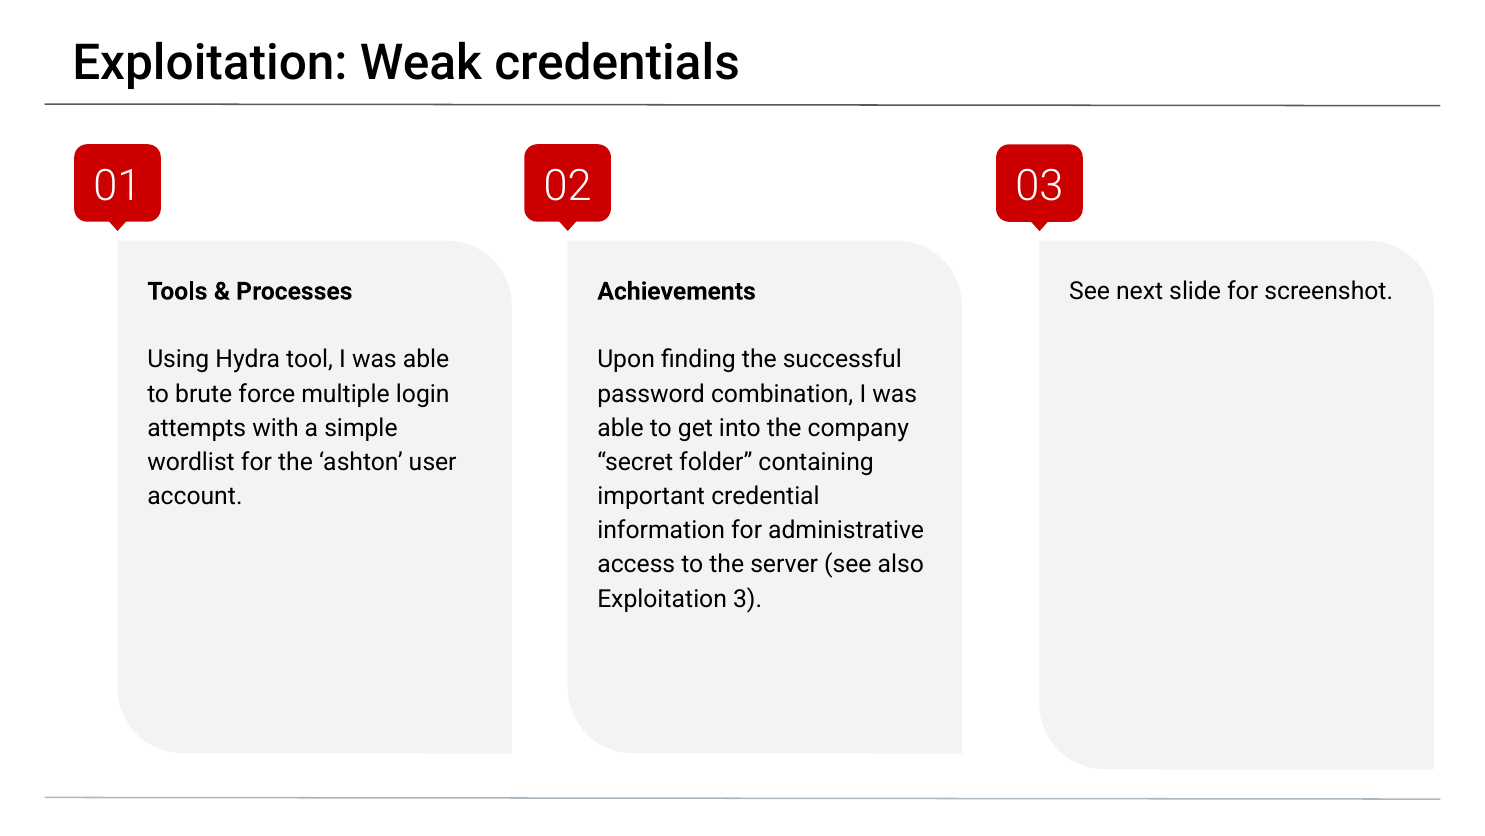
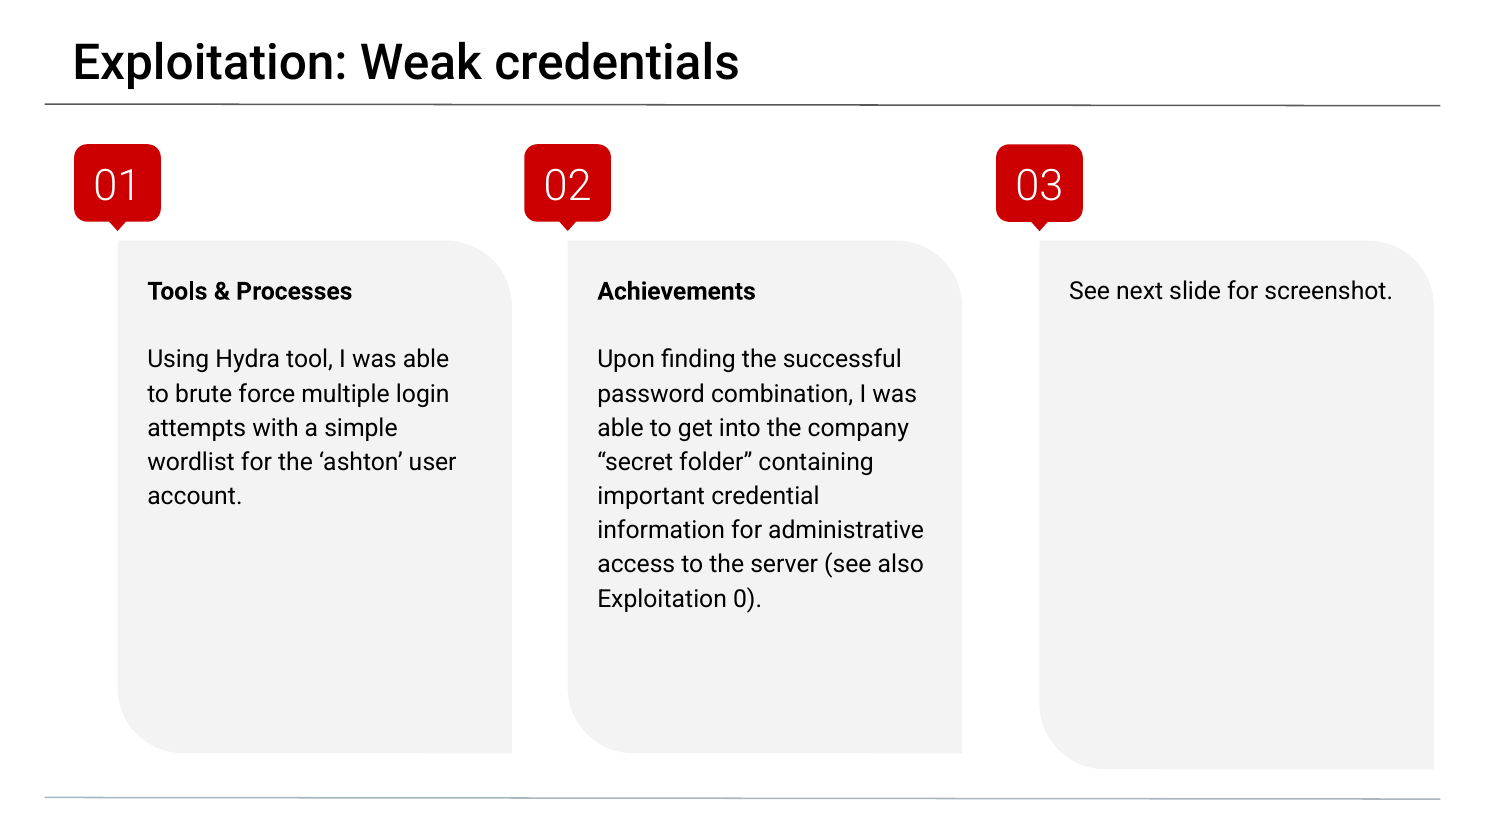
3: 3 -> 0
